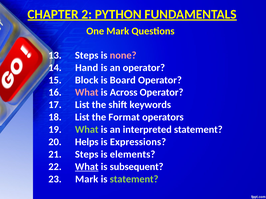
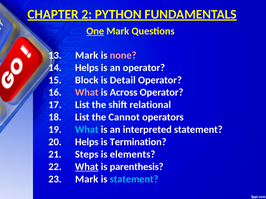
One underline: none -> present
13 Steps: Steps -> Mark
14 Hand: Hand -> Helps
Board: Board -> Detail
keywords: keywords -> relational
Format: Format -> Cannot
What at (87, 130) colour: light green -> light blue
Expressions: Expressions -> Termination
subsequent: subsequent -> parenthesis
statement at (134, 180) colour: light green -> light blue
